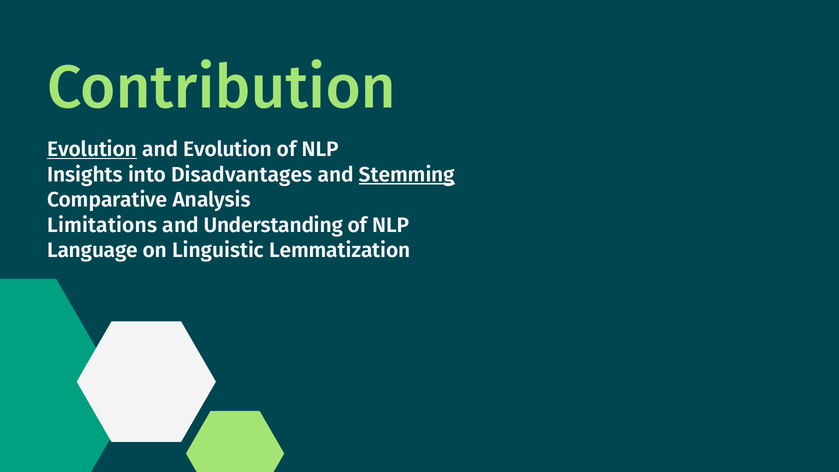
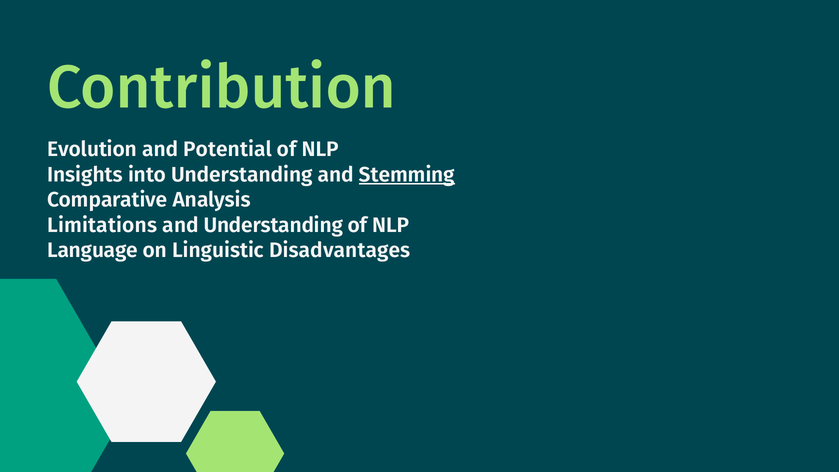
Evolution at (92, 150) underline: present -> none
and Evolution: Evolution -> Potential
into Disadvantages: Disadvantages -> Understanding
Lemmatization: Lemmatization -> Disadvantages
